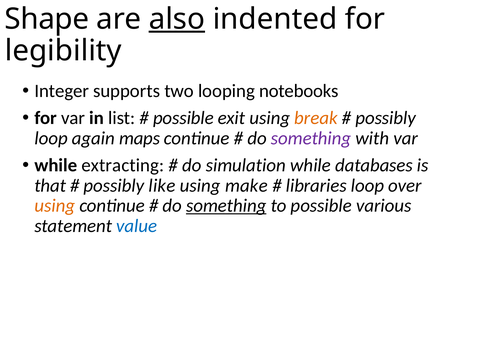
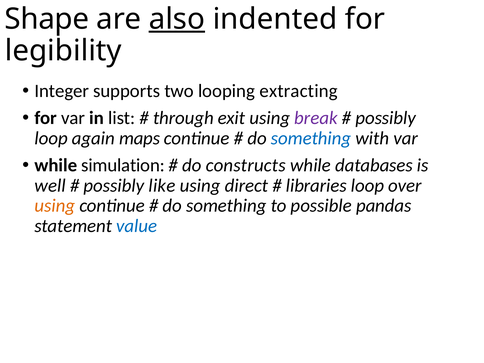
notebooks: notebooks -> extracting
possible at (183, 118): possible -> through
break colour: orange -> purple
something at (311, 138) colour: purple -> blue
extracting: extracting -> simulation
simulation: simulation -> constructs
that: that -> well
make: make -> direct
something at (226, 206) underline: present -> none
various: various -> pandas
